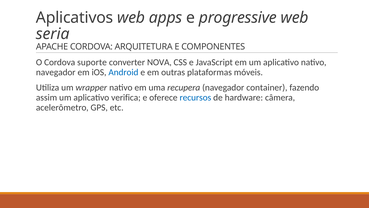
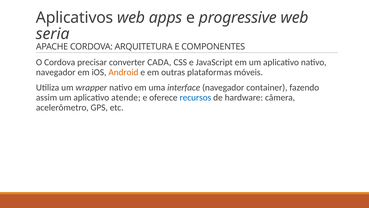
suporte: suporte -> precisar
NOVA: NOVA -> CADA
Android colour: blue -> orange
recupera: recupera -> interface
verifica: verifica -> atende
